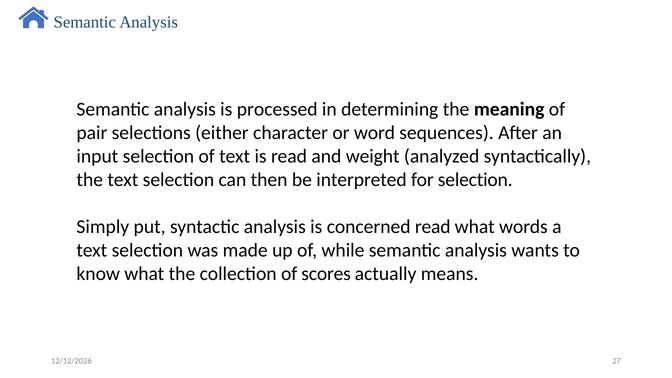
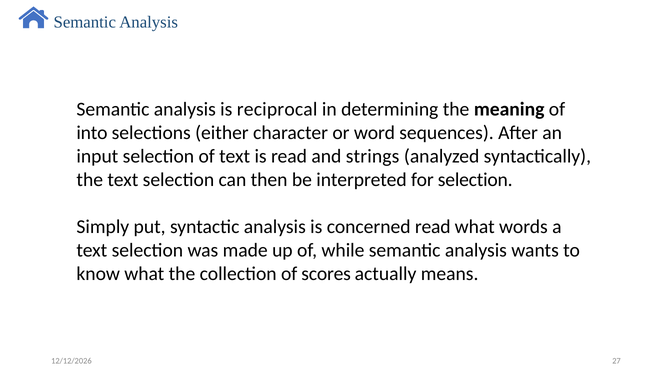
processed: processed -> reciprocal
pair: pair -> into
weight: weight -> strings
